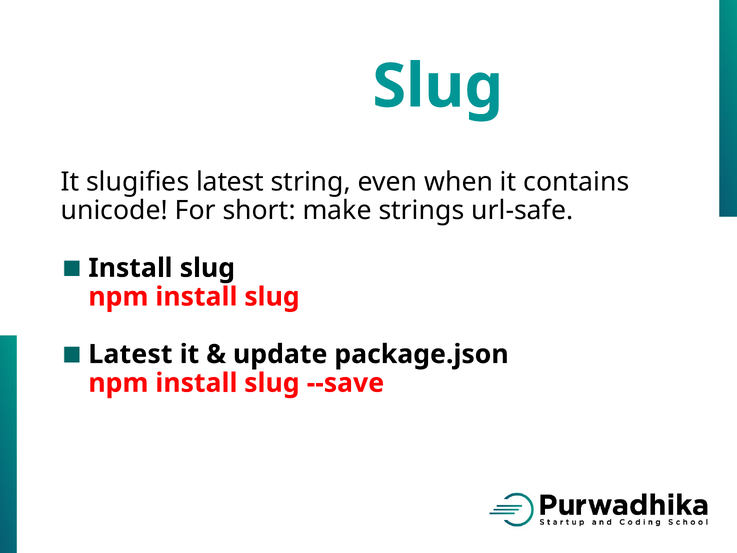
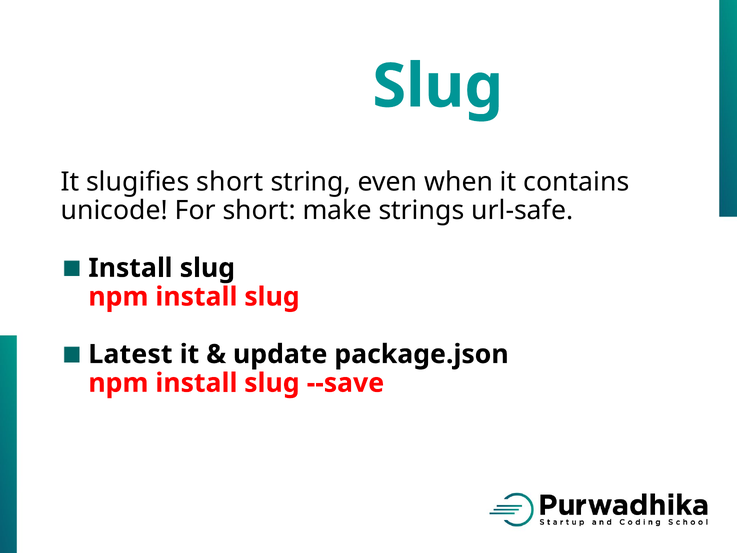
slugifies latest: latest -> short
